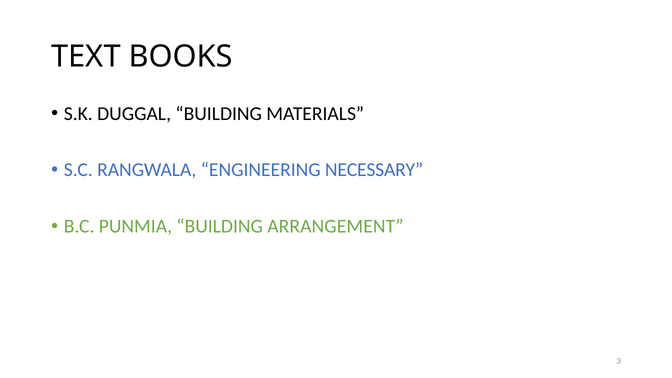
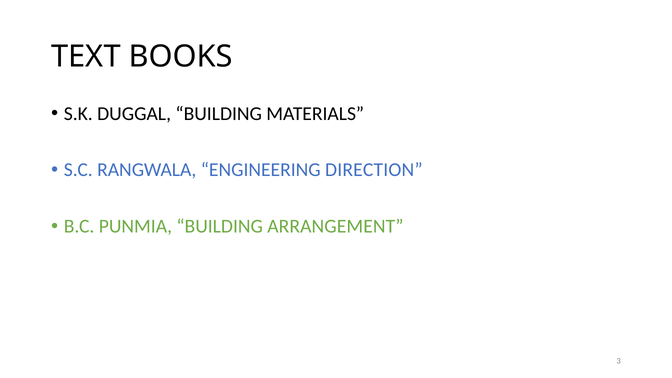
NECESSARY: NECESSARY -> DIRECTION
